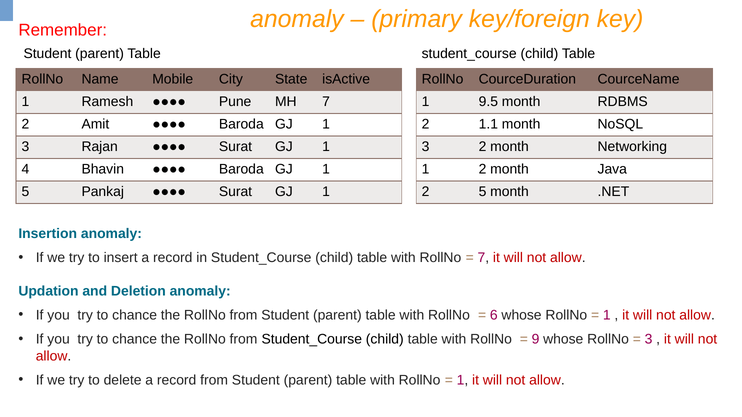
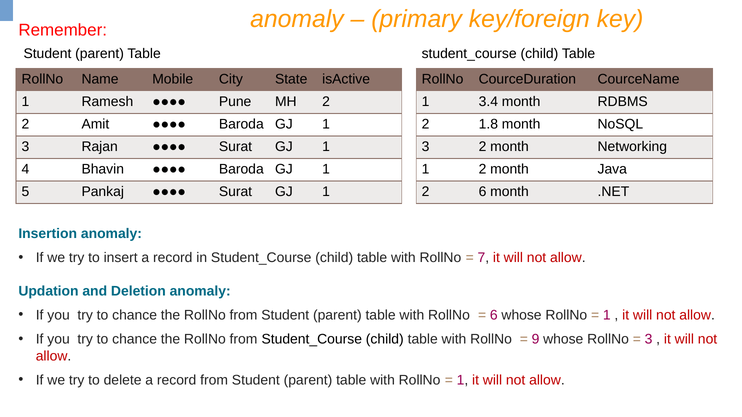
MH 7: 7 -> 2
9.5: 9.5 -> 3.4
1.1: 1.1 -> 1.8
2 5: 5 -> 6
